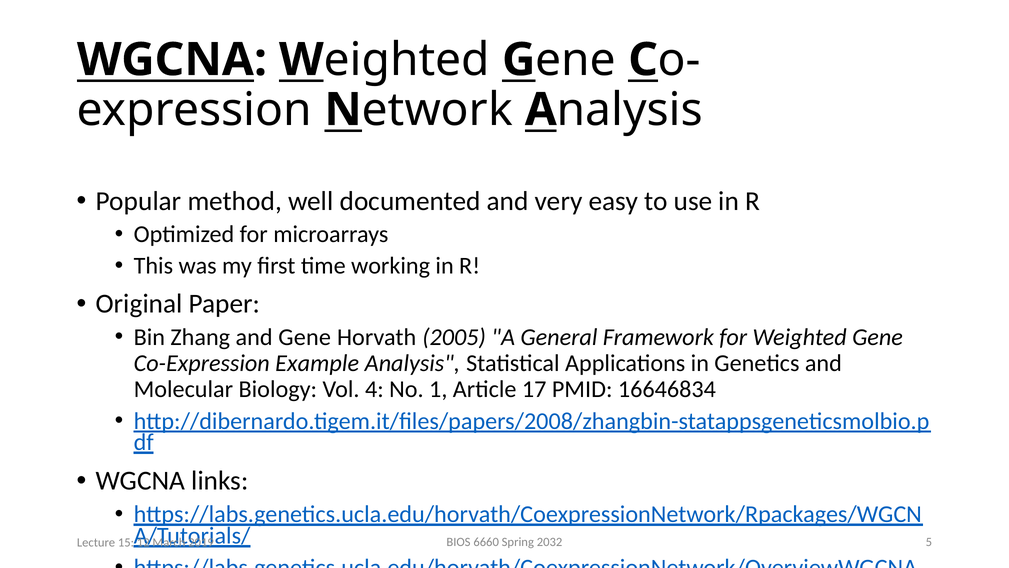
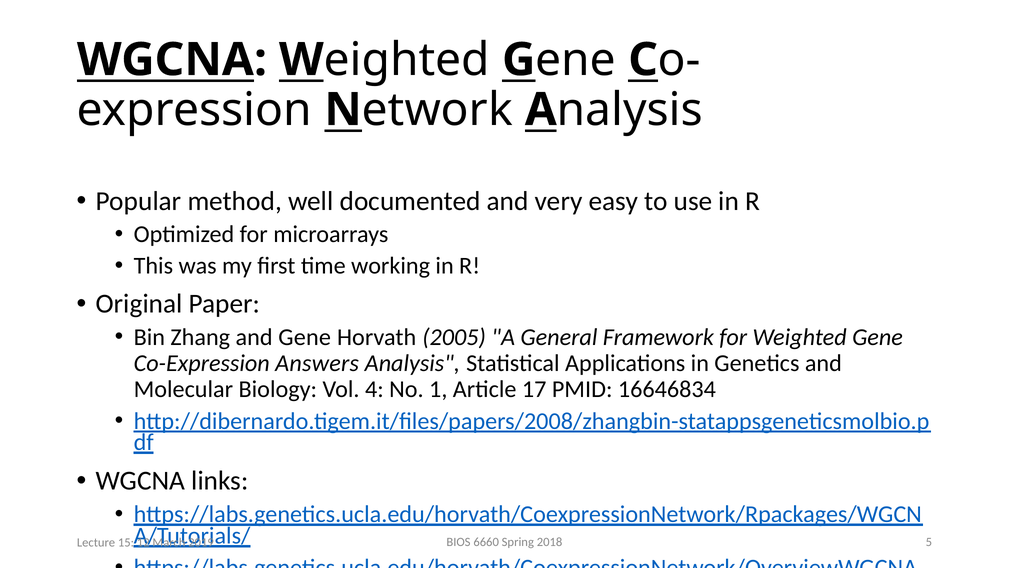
Example: Example -> Answers
2032: 2032 -> 2018
